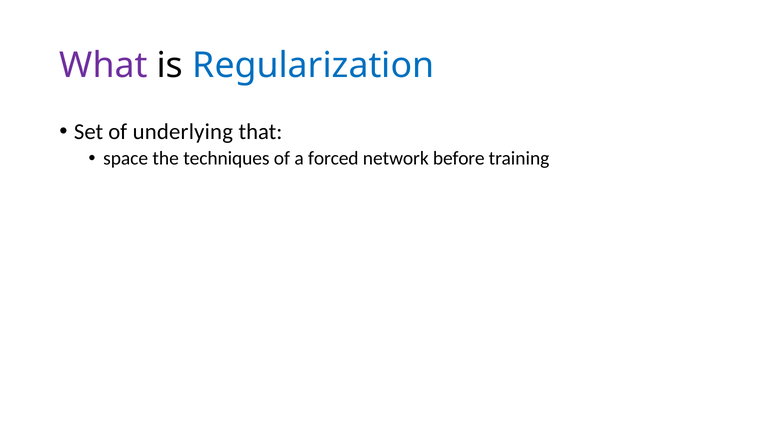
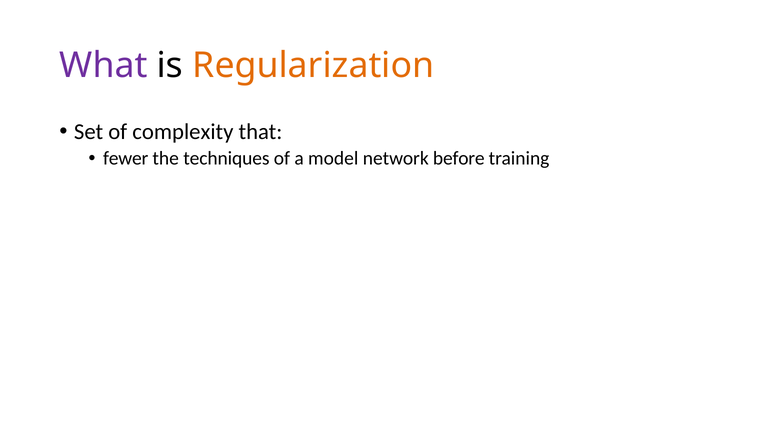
Regularization colour: blue -> orange
underlying: underlying -> complexity
space: space -> fewer
forced: forced -> model
